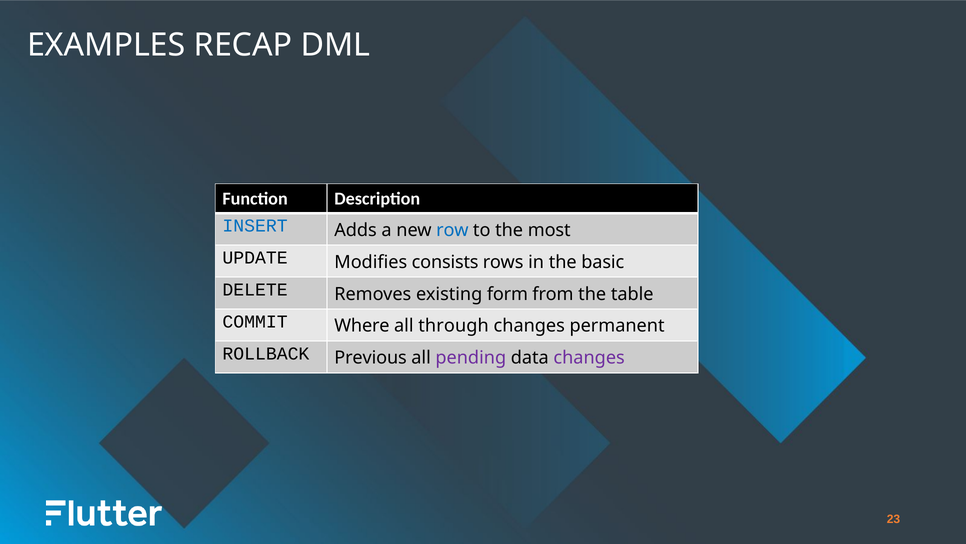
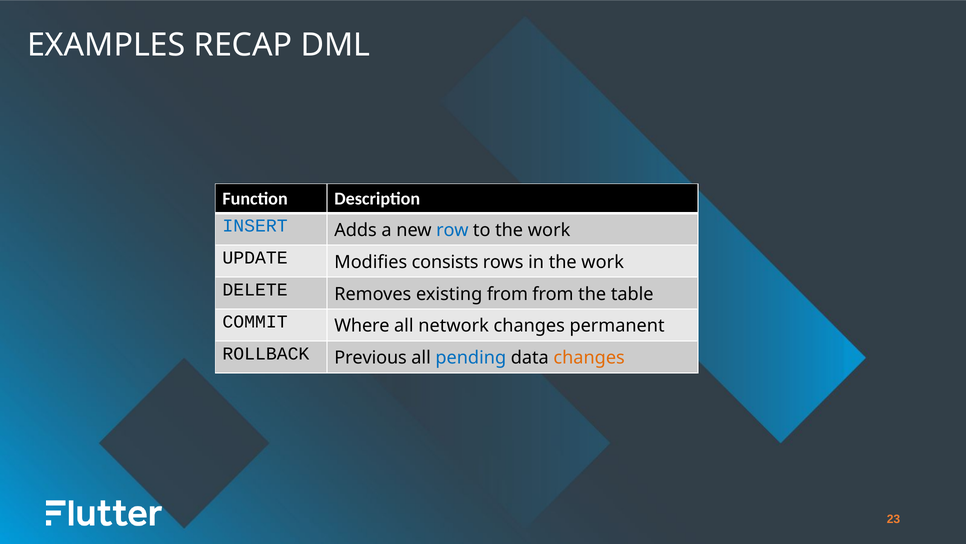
to the most: most -> work
in the basic: basic -> work
existing form: form -> from
through: through -> network
pending colour: purple -> blue
changes at (589, 358) colour: purple -> orange
